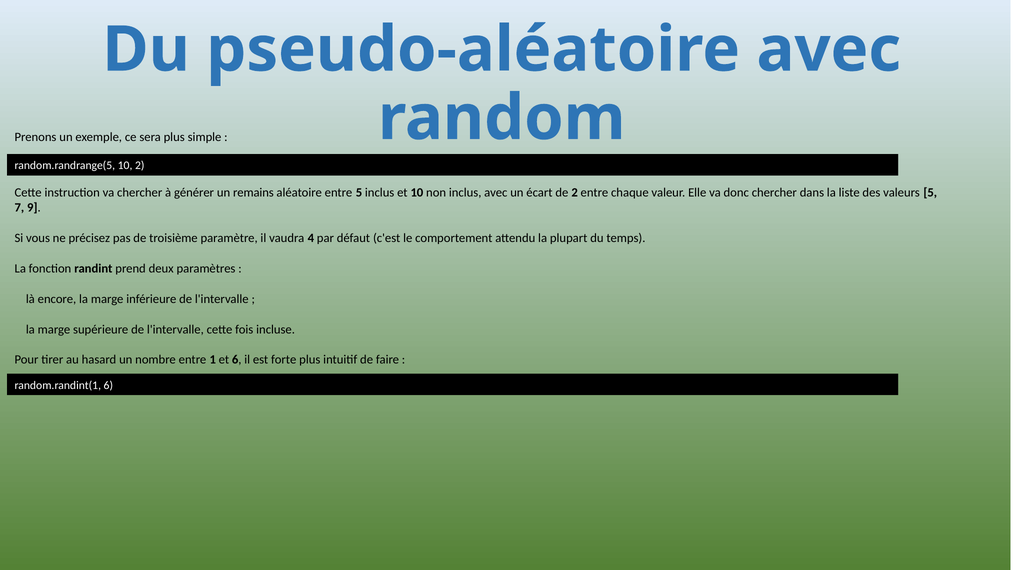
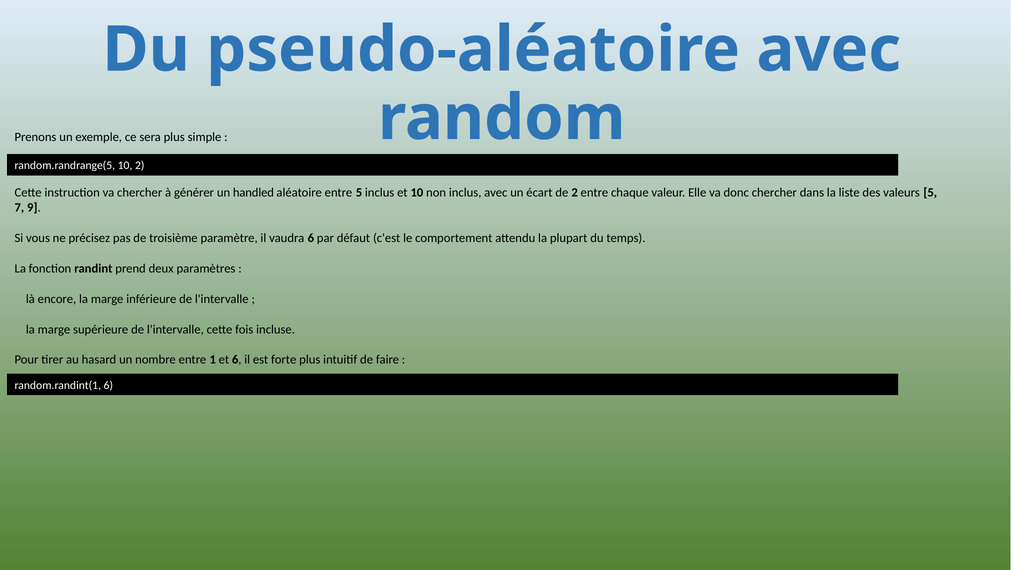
remains: remains -> handled
vaudra 4: 4 -> 6
